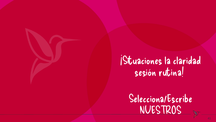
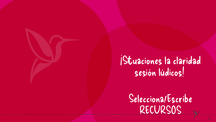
rutina: rutina -> lúdicos
NUESTROS: NUESTROS -> RECURSOS
